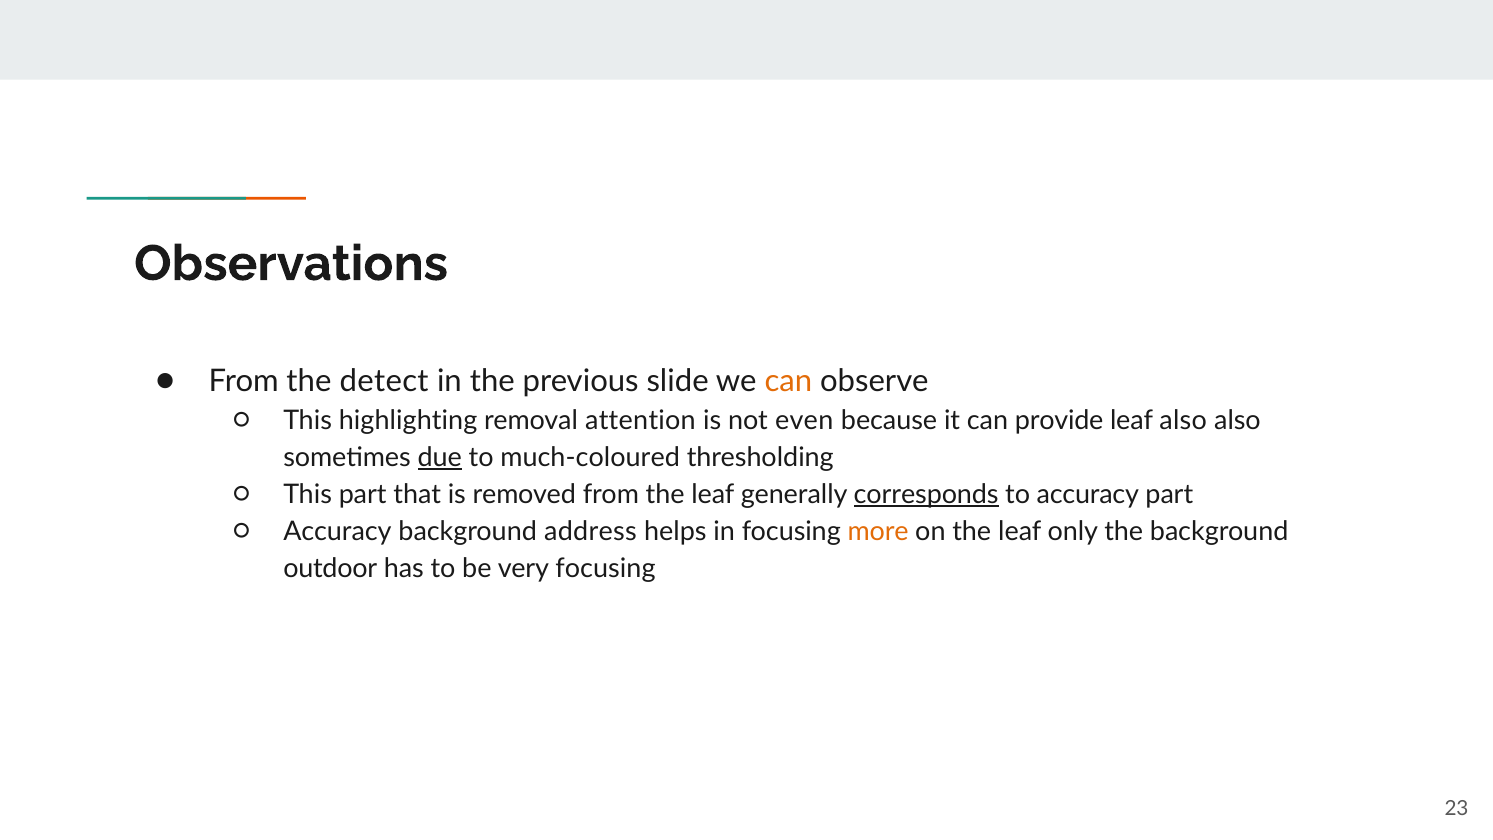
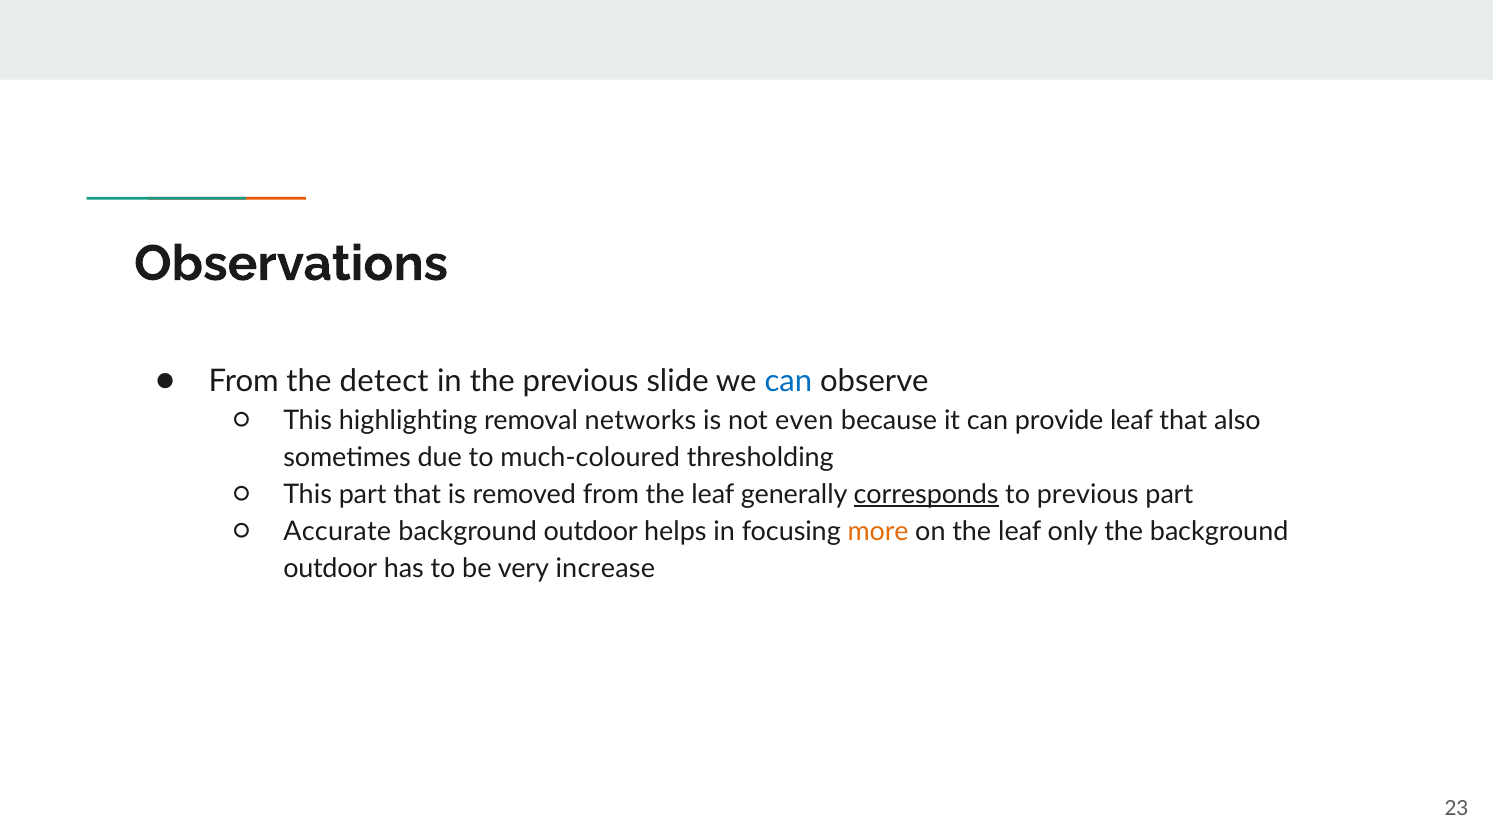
can at (788, 381) colour: orange -> blue
attention: attention -> networks
leaf also: also -> that
due underline: present -> none
to accuracy: accuracy -> previous
Accuracy at (337, 531): Accuracy -> Accurate
address at (590, 531): address -> outdoor
very focusing: focusing -> increase
